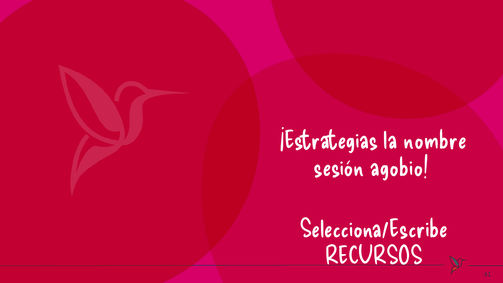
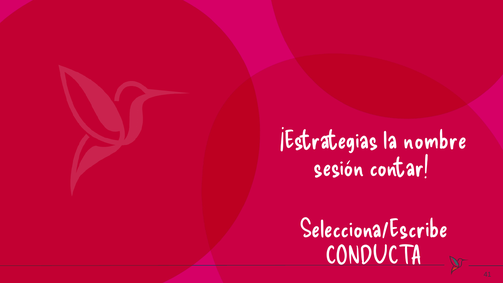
agobio: agobio -> contar
RECURSOS: RECURSOS -> CONDUCTA
